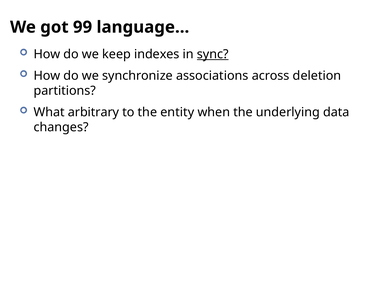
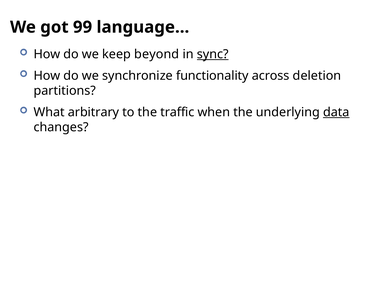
indexes: indexes -> beyond
associations: associations -> functionality
entity: entity -> traffic
data underline: none -> present
